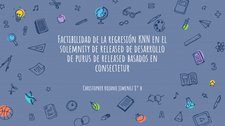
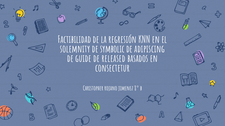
released at (112, 49): released -> symbolic
desarrollo: desarrollo -> adipiscing
purus: purus -> guide
